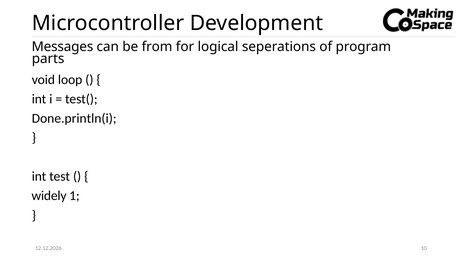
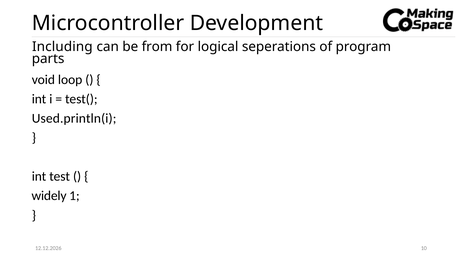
Messages: Messages -> Including
Done.println(i: Done.println(i -> Used.println(i
